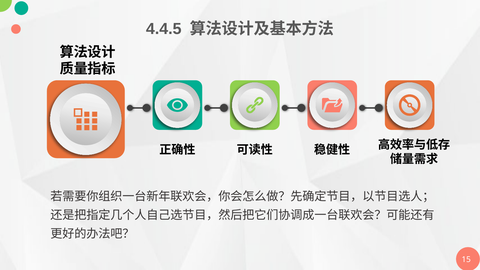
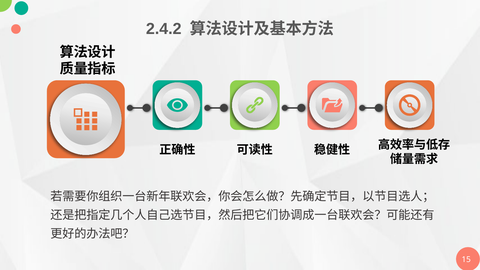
4.4.5: 4.4.5 -> 2.4.2
